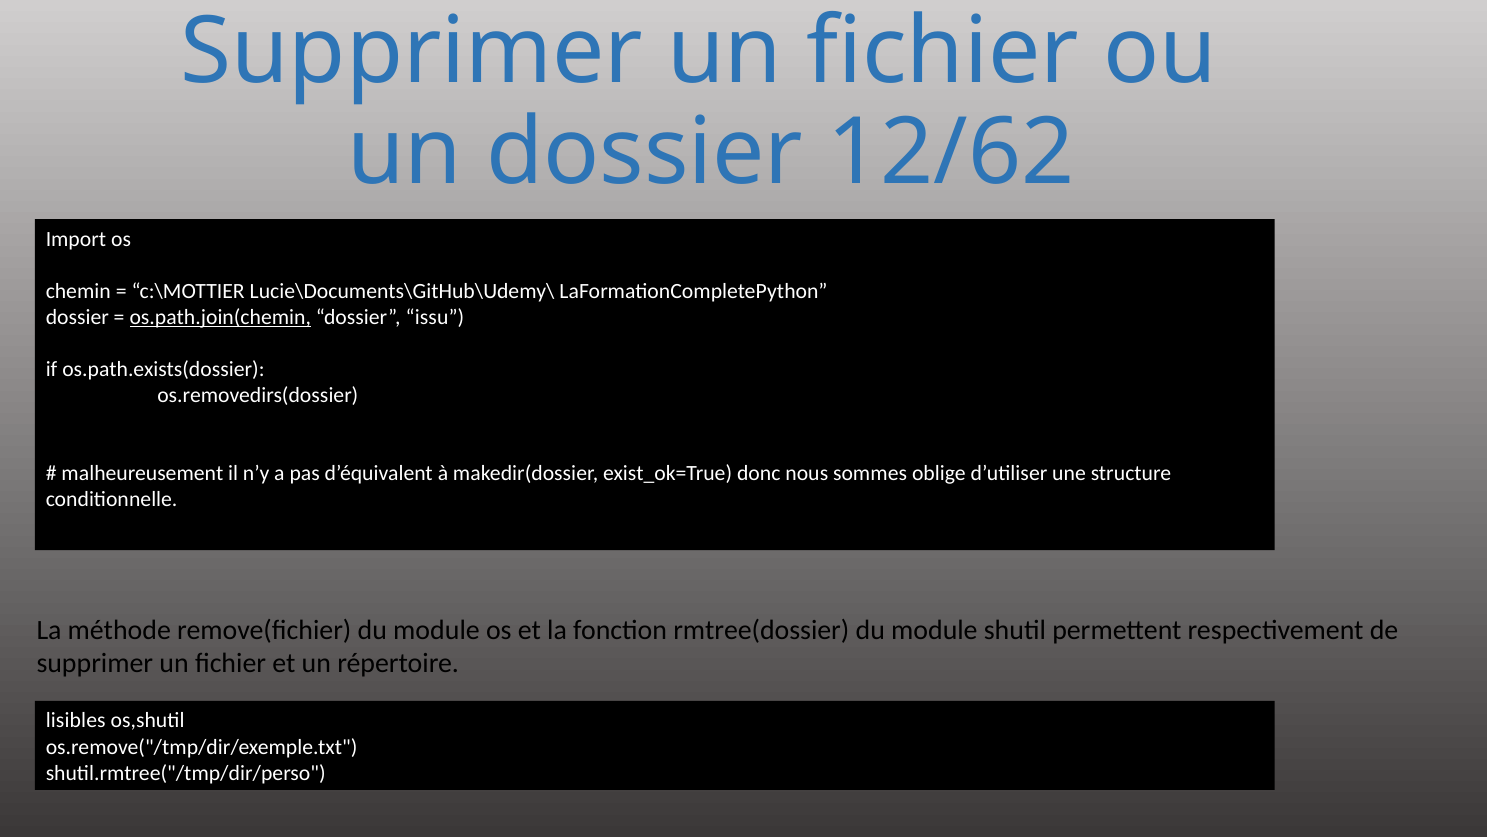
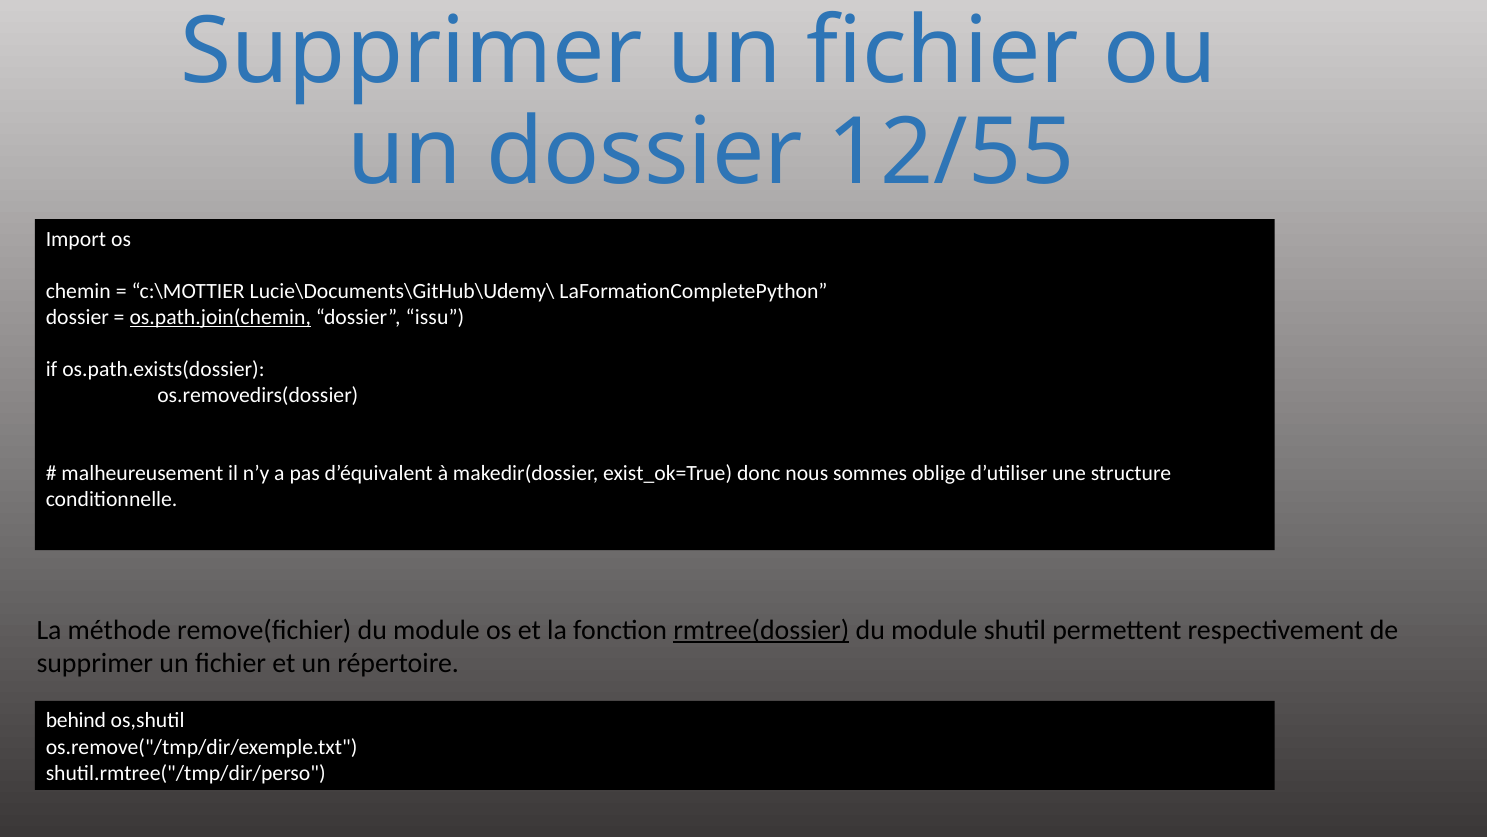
12/62: 12/62 -> 12/55
rmtree(dossier underline: none -> present
lisibles: lisibles -> behind
